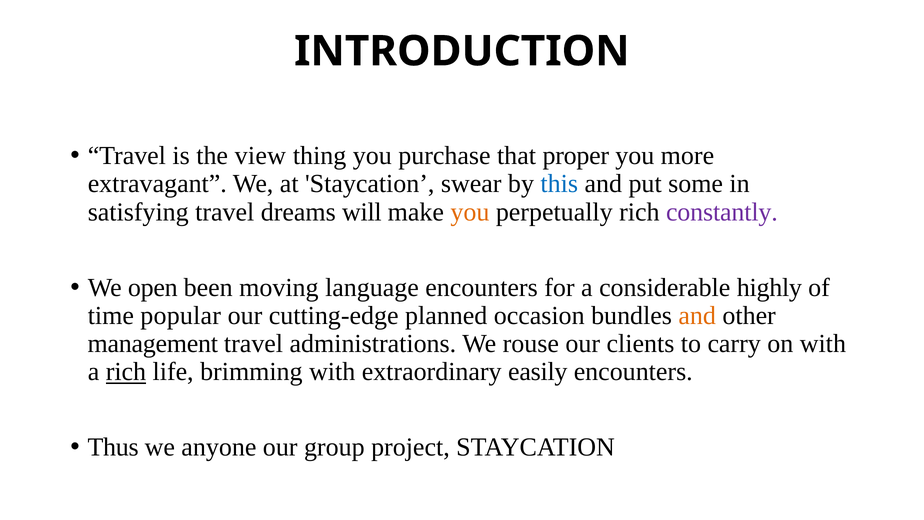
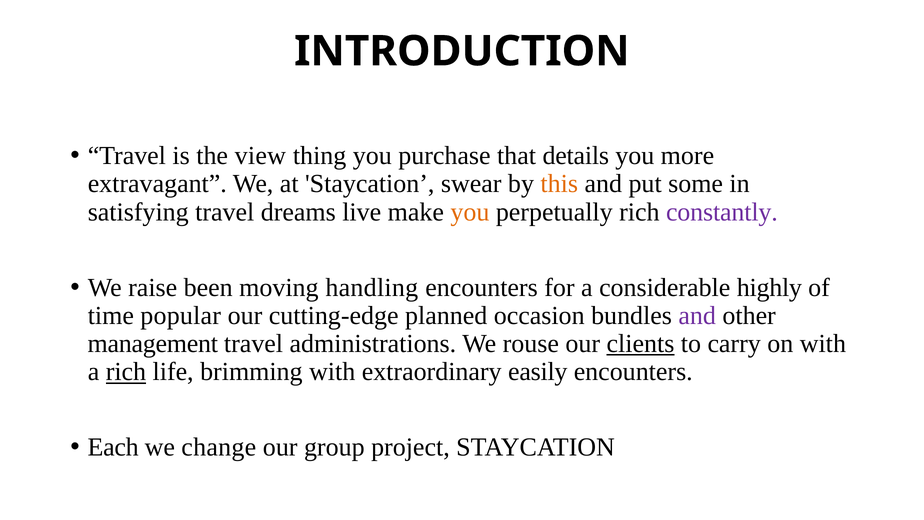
proper: proper -> details
this colour: blue -> orange
will: will -> live
open: open -> raise
language: language -> handling
and at (697, 315) colour: orange -> purple
clients underline: none -> present
Thus: Thus -> Each
anyone: anyone -> change
